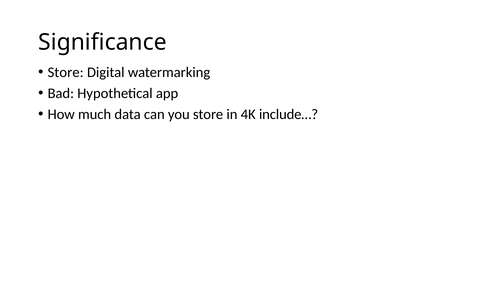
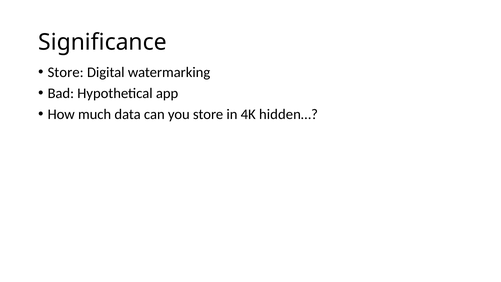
include…: include… -> hidden…
